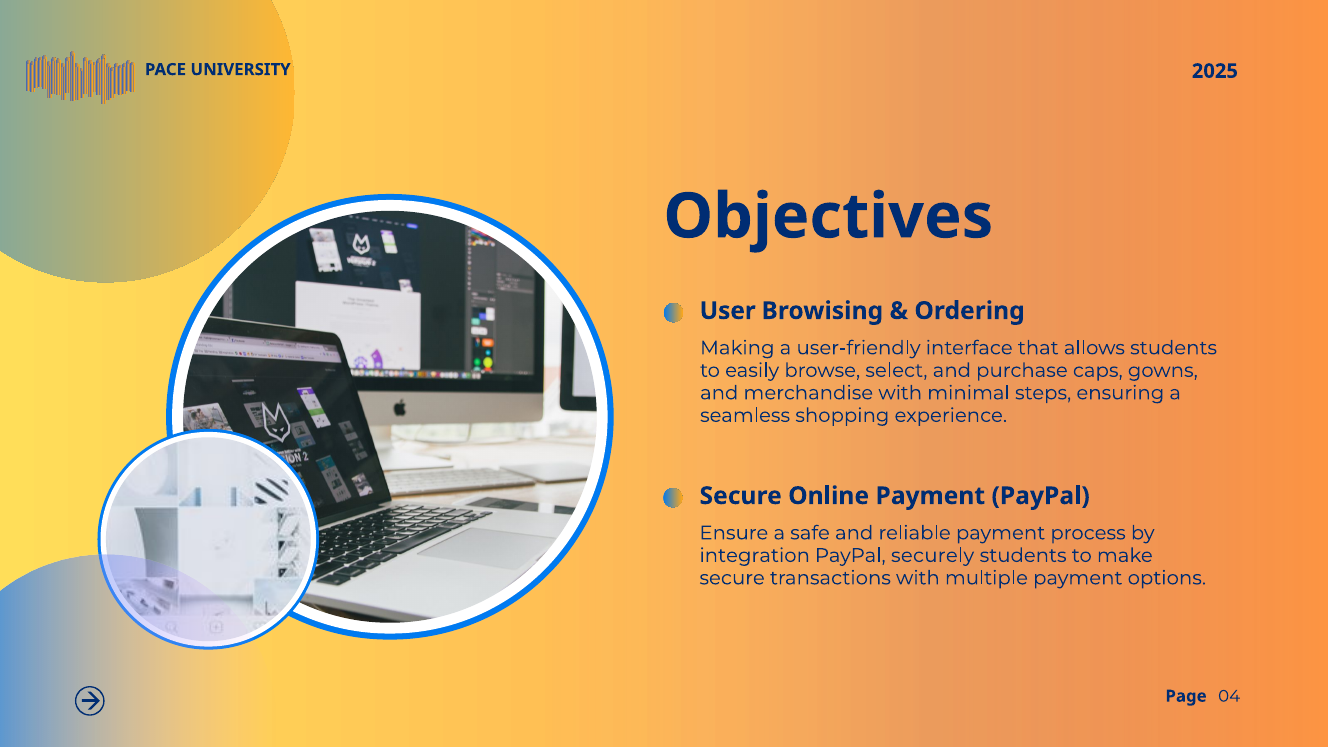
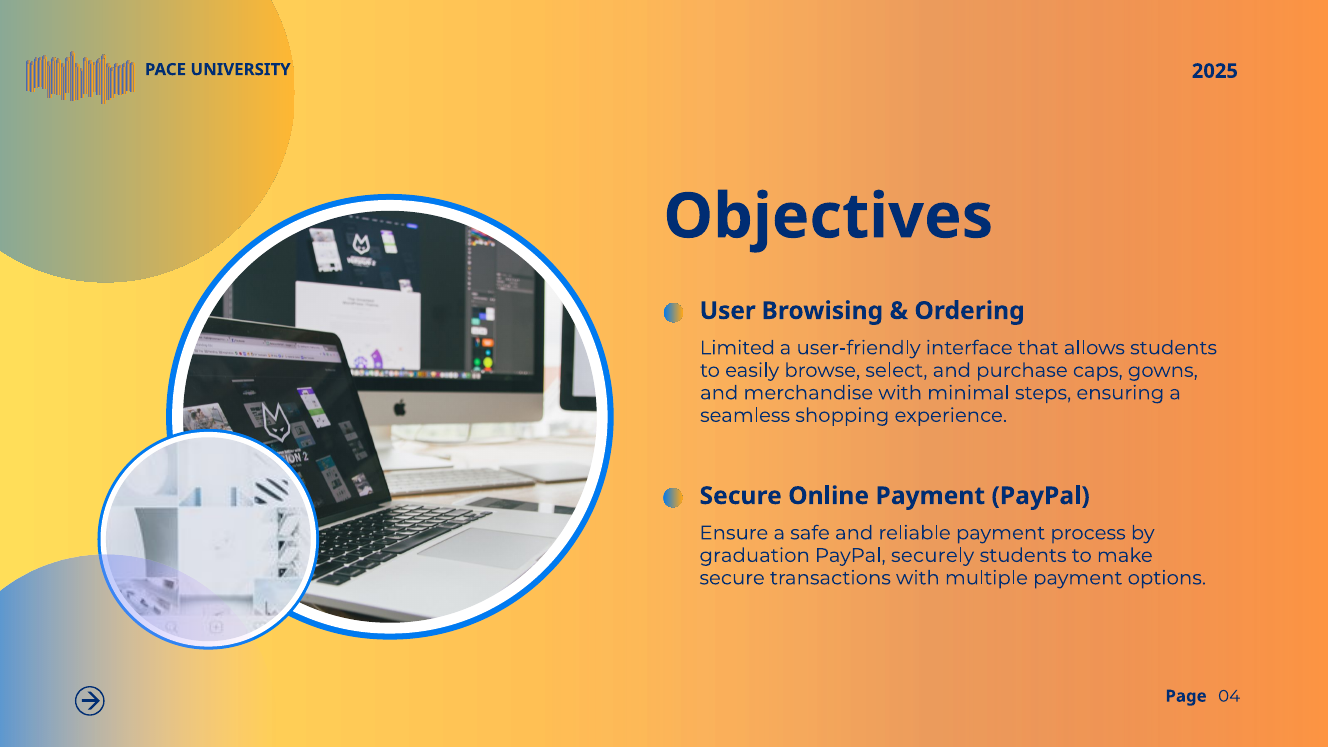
Making: Making -> Limited
integration: integration -> graduation
